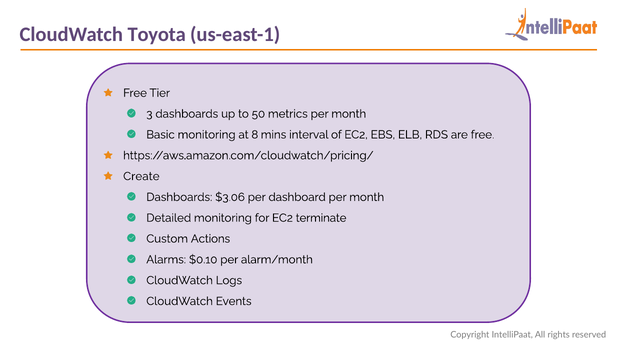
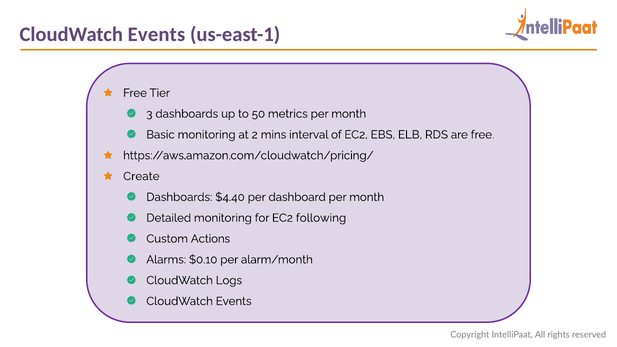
Toyota at (157, 35): Toyota -> Events
8: 8 -> 2
$3.06: $3.06 -> $4.40
terminate: terminate -> following
